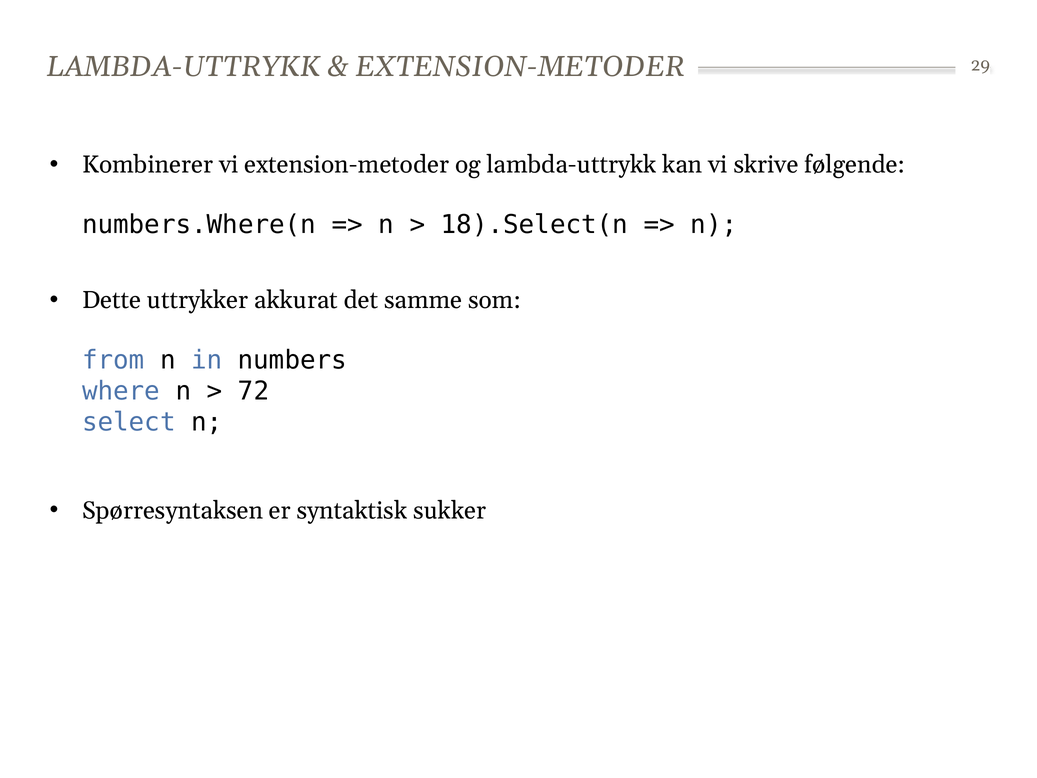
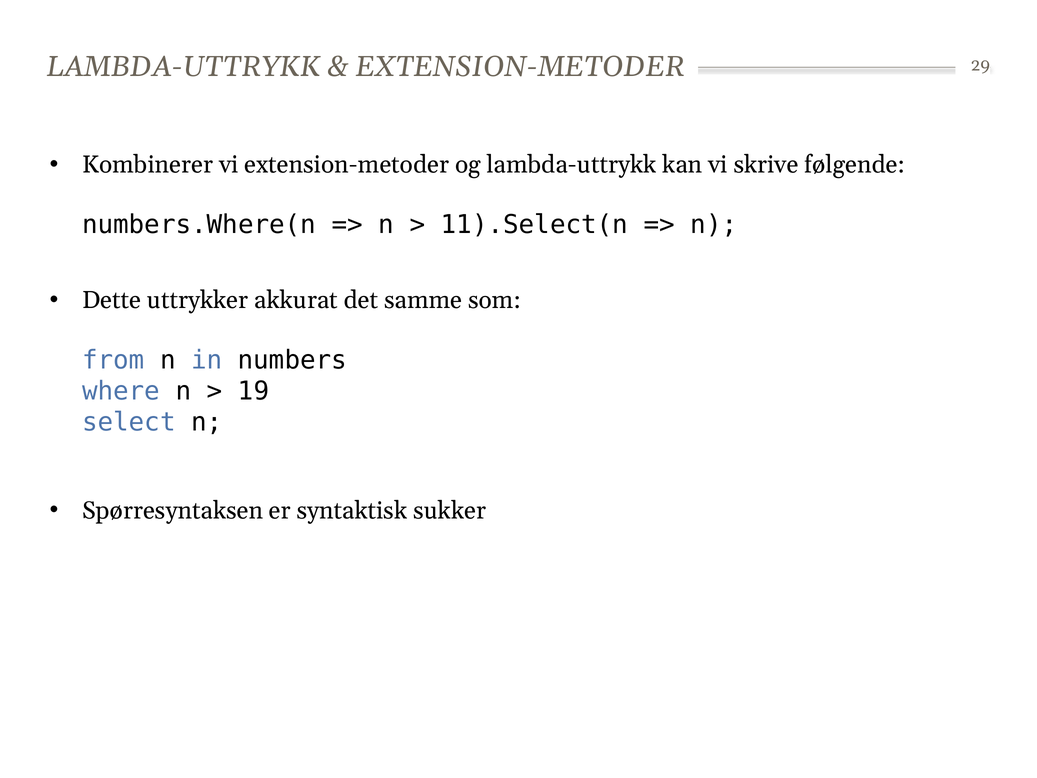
18).Select(n: 18).Select(n -> 11).Select(n
72: 72 -> 19
